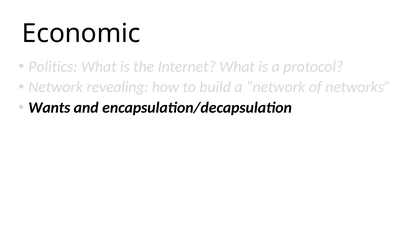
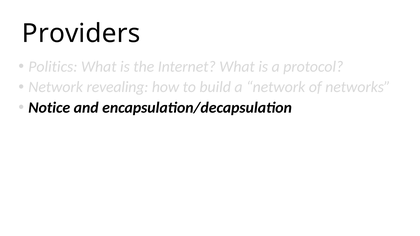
Economic: Economic -> Providers
Wants: Wants -> Notice
